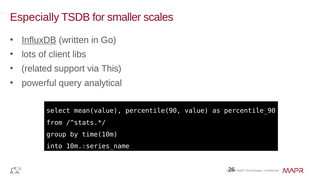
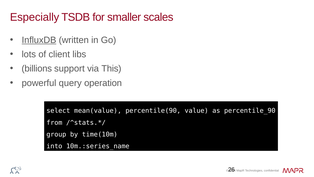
related: related -> billions
analytical: analytical -> operation
